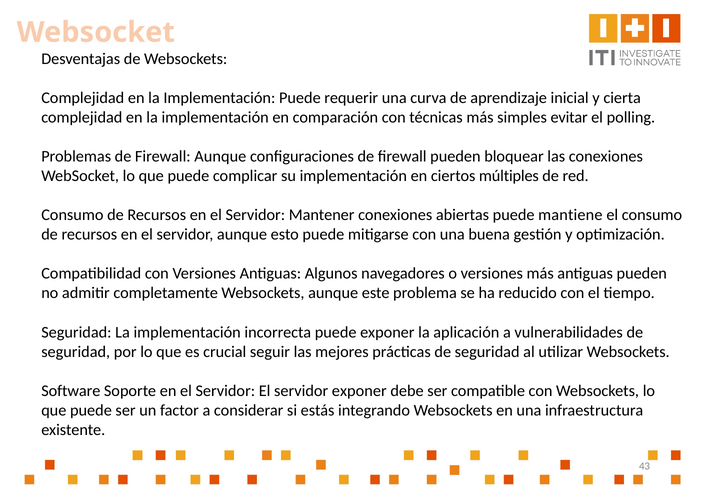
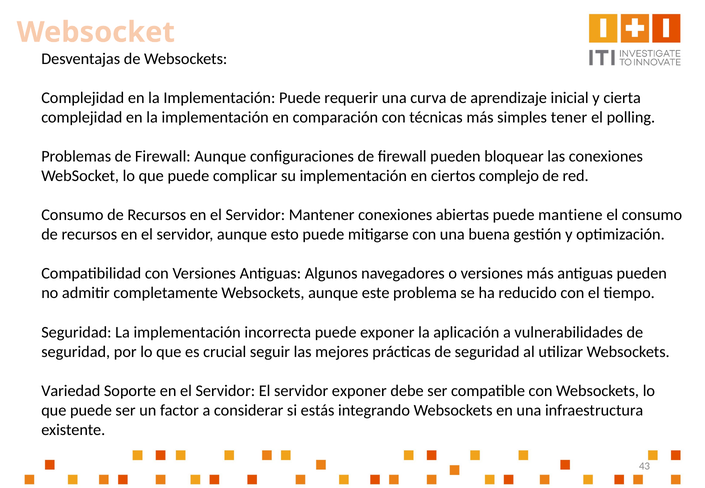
evitar: evitar -> tener
múltiples: múltiples -> complejo
Software: Software -> Variedad
